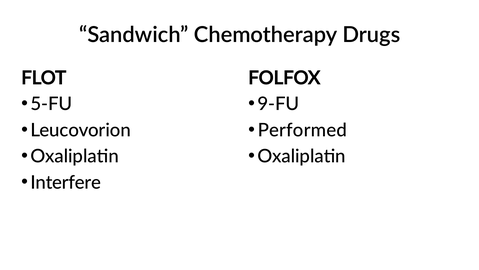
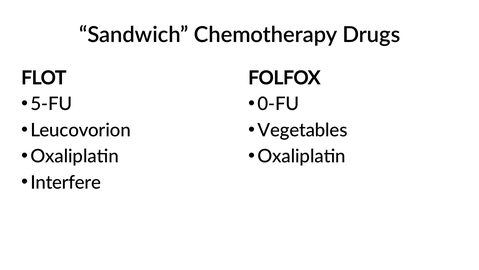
9-FU: 9-FU -> 0-FU
Performed: Performed -> Vegetables
